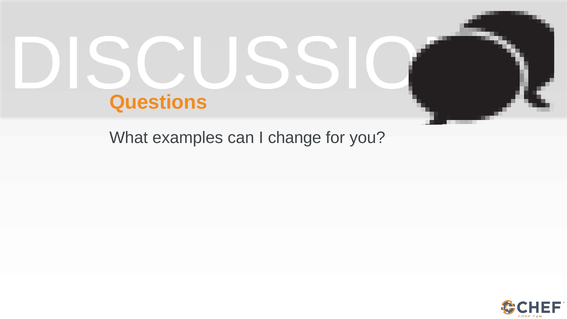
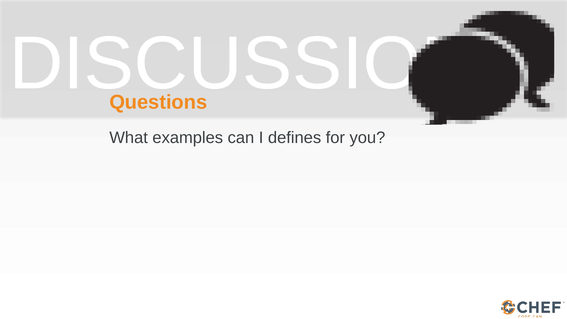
change: change -> defines
